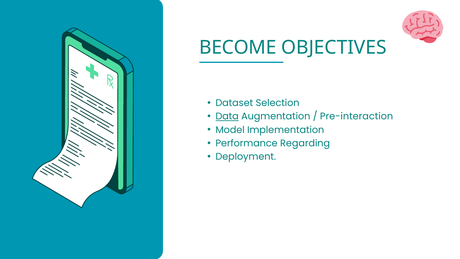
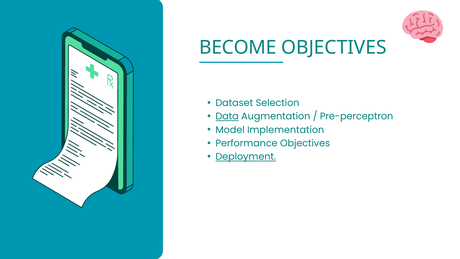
Pre-interaction: Pre-interaction -> Pre-perceptron
Performance Regarding: Regarding -> Objectives
Deployment underline: none -> present
